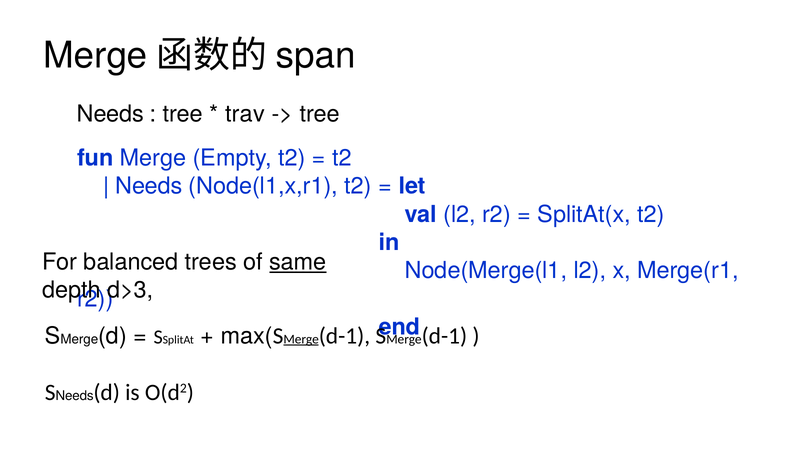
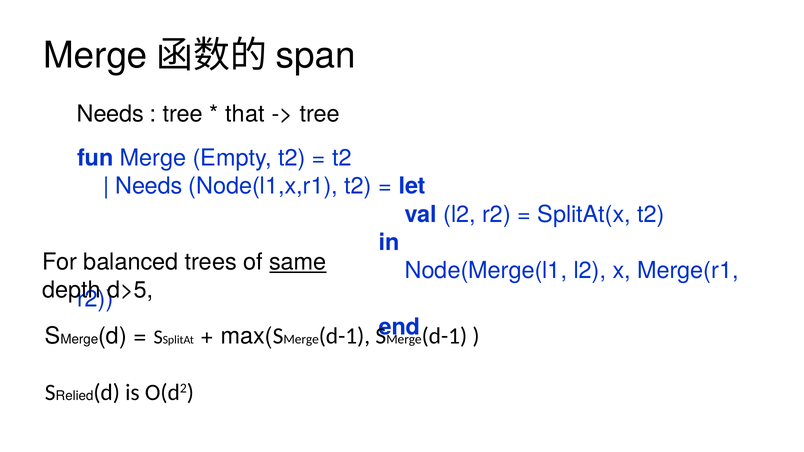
trav: trav -> that
d>3: d>3 -> d>5
Merge at (301, 340) underline: present -> none
Needs at (75, 396): Needs -> Relied
